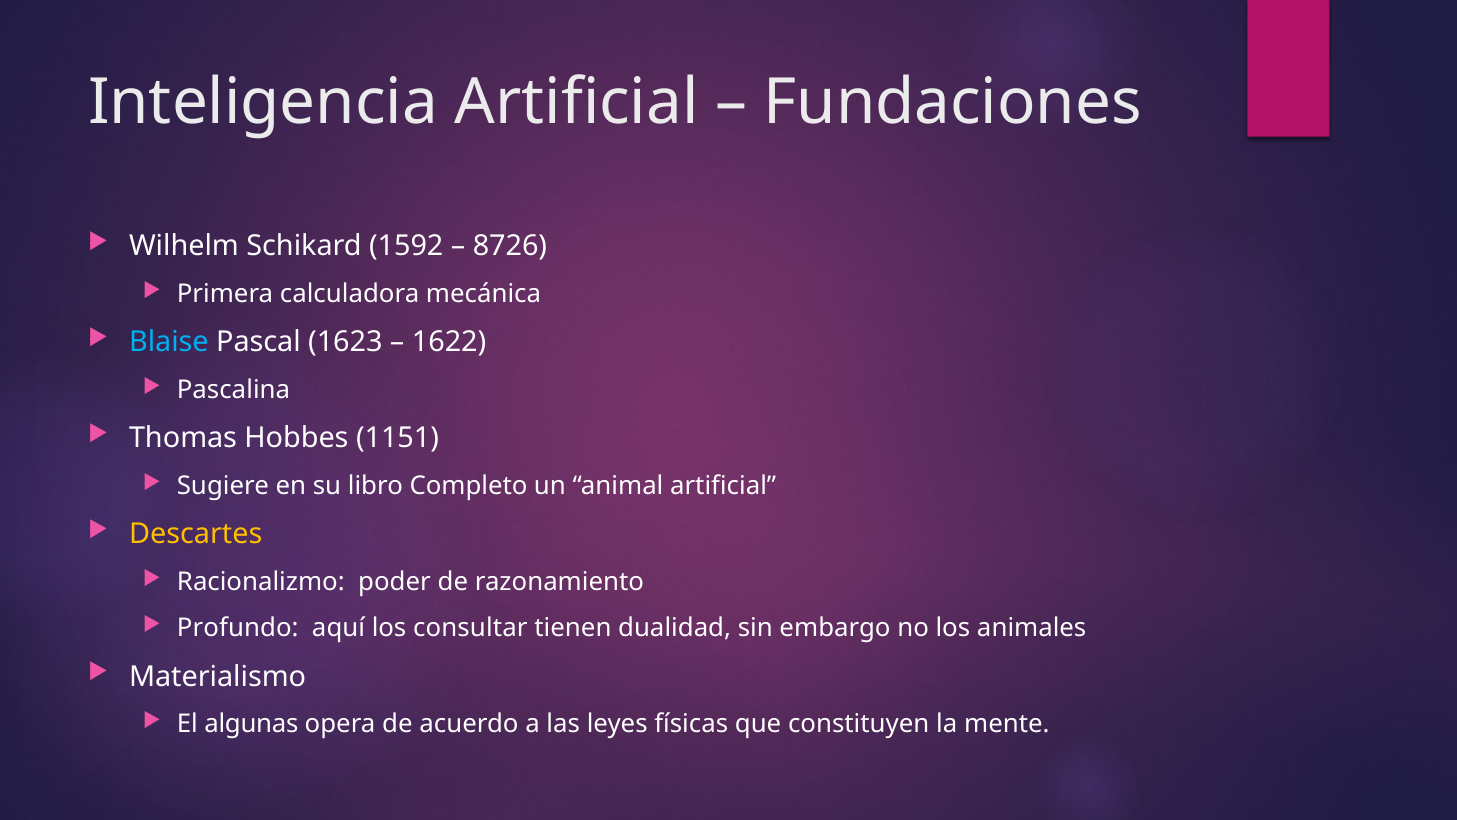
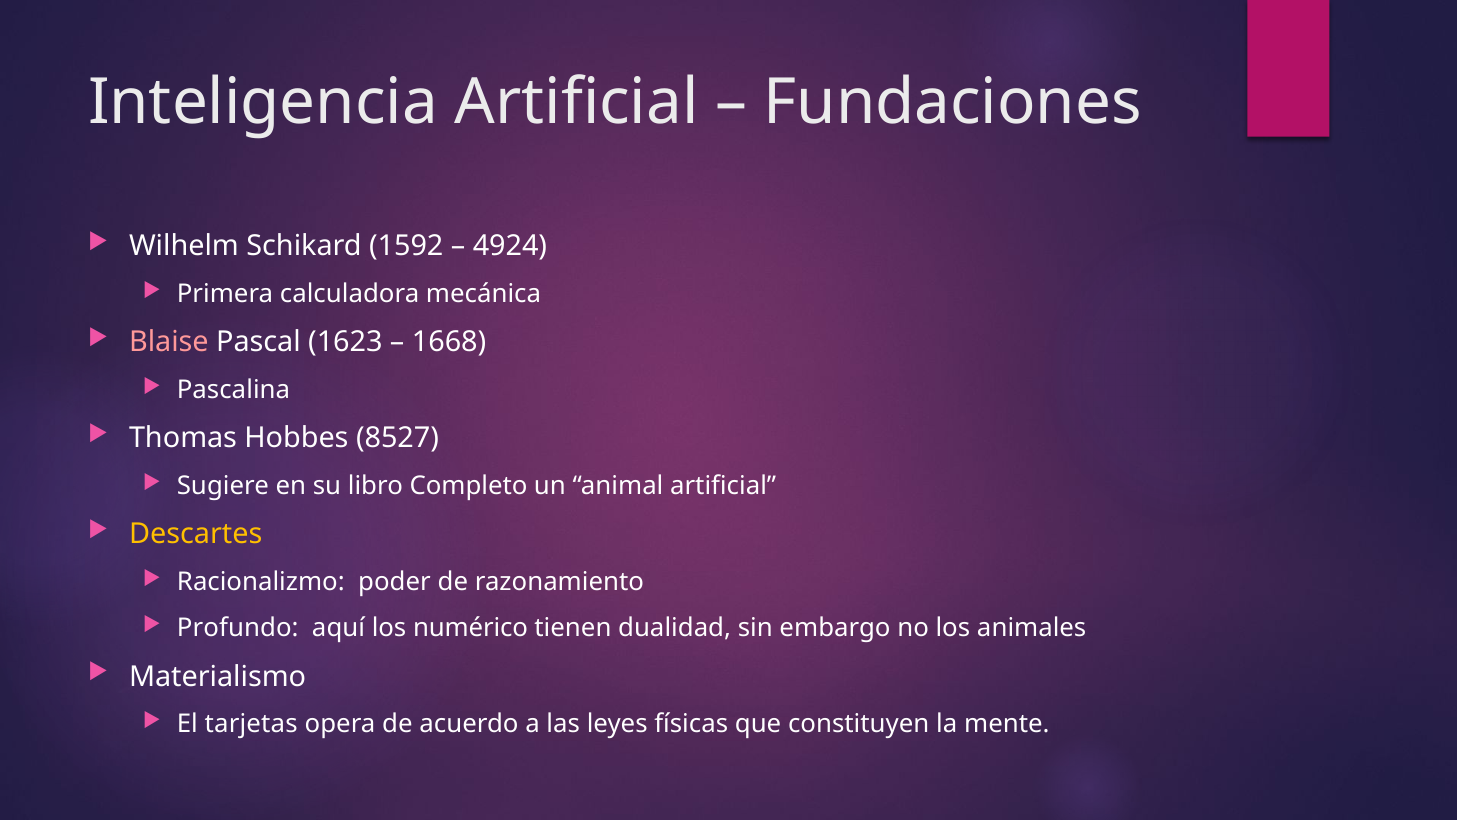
8726: 8726 -> 4924
Blaise colour: light blue -> pink
1622: 1622 -> 1668
1151: 1151 -> 8527
consultar: consultar -> numérico
algunas: algunas -> tarjetas
